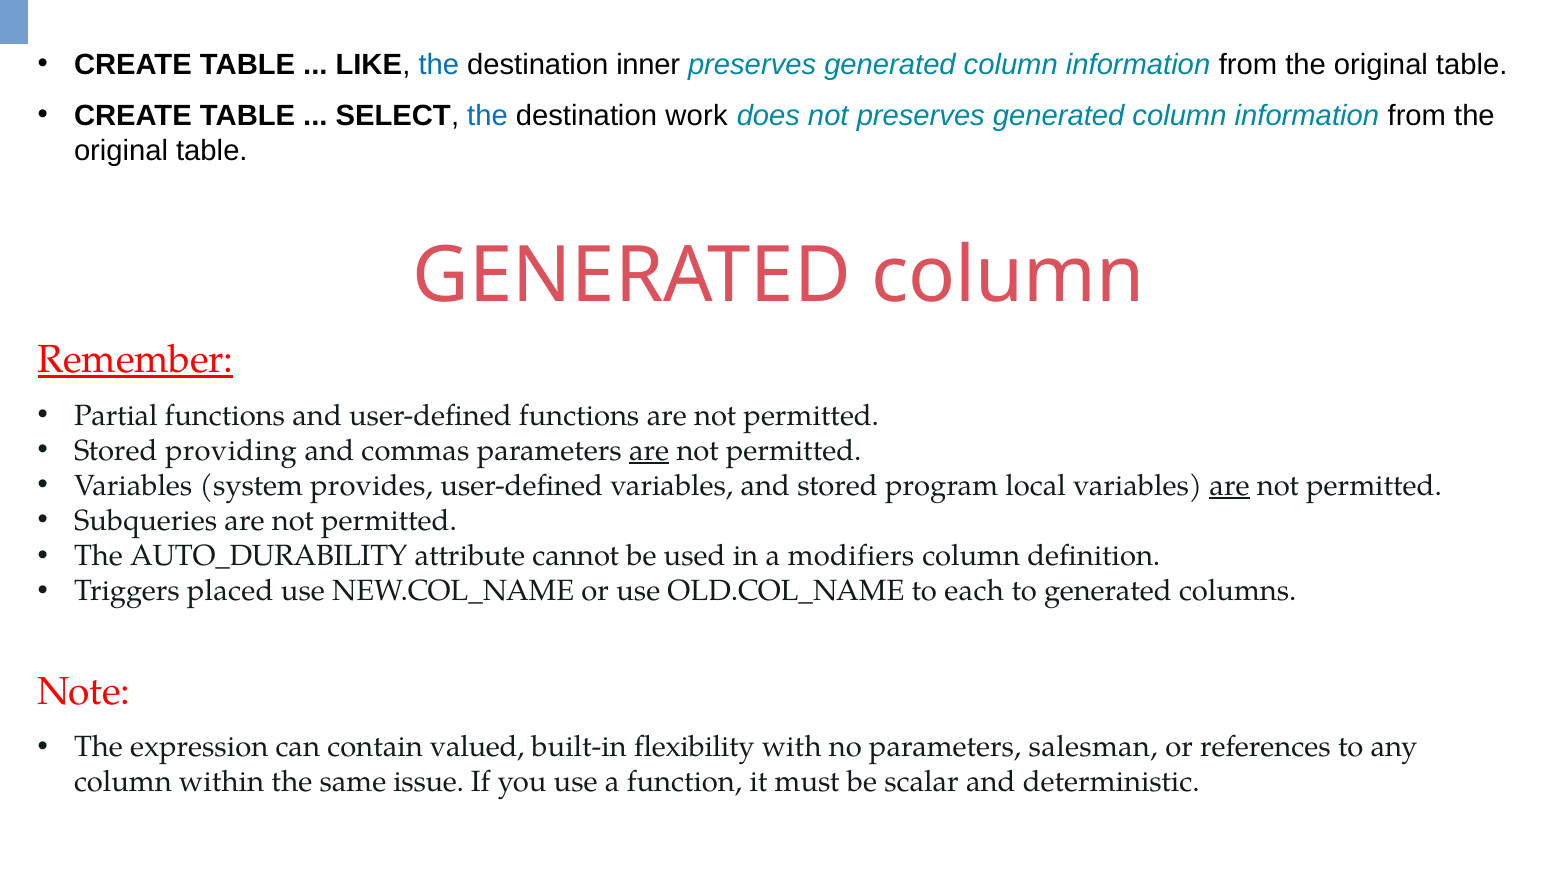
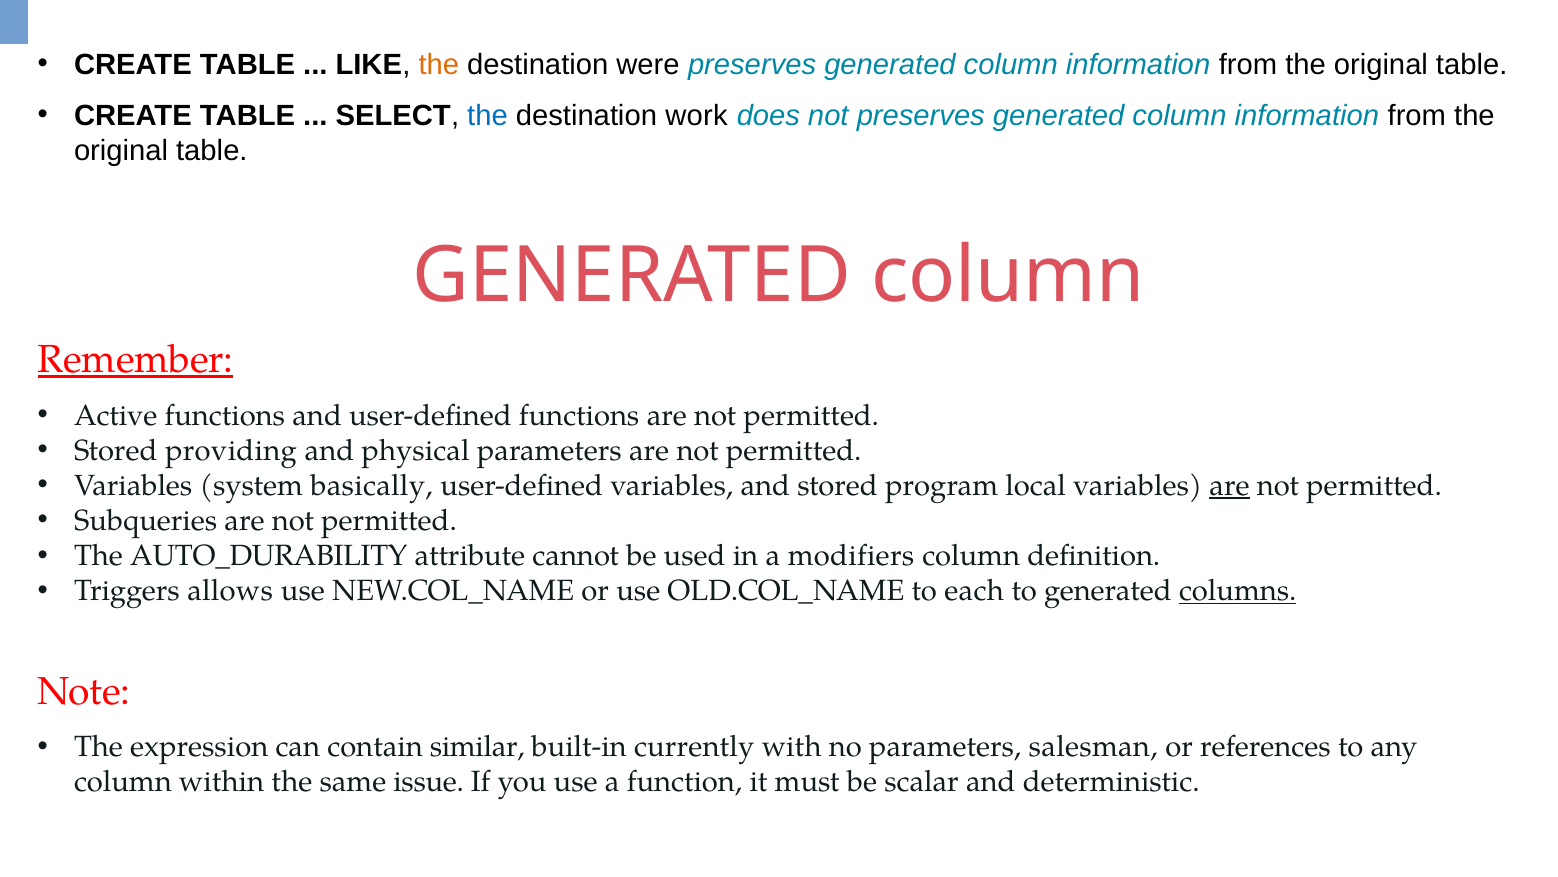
the at (439, 65) colour: blue -> orange
inner: inner -> were
Partial: Partial -> Active
commas: commas -> physical
are at (649, 450) underline: present -> none
provides: provides -> basically
placed: placed -> allows
columns underline: none -> present
valued: valued -> similar
flexibility: flexibility -> currently
